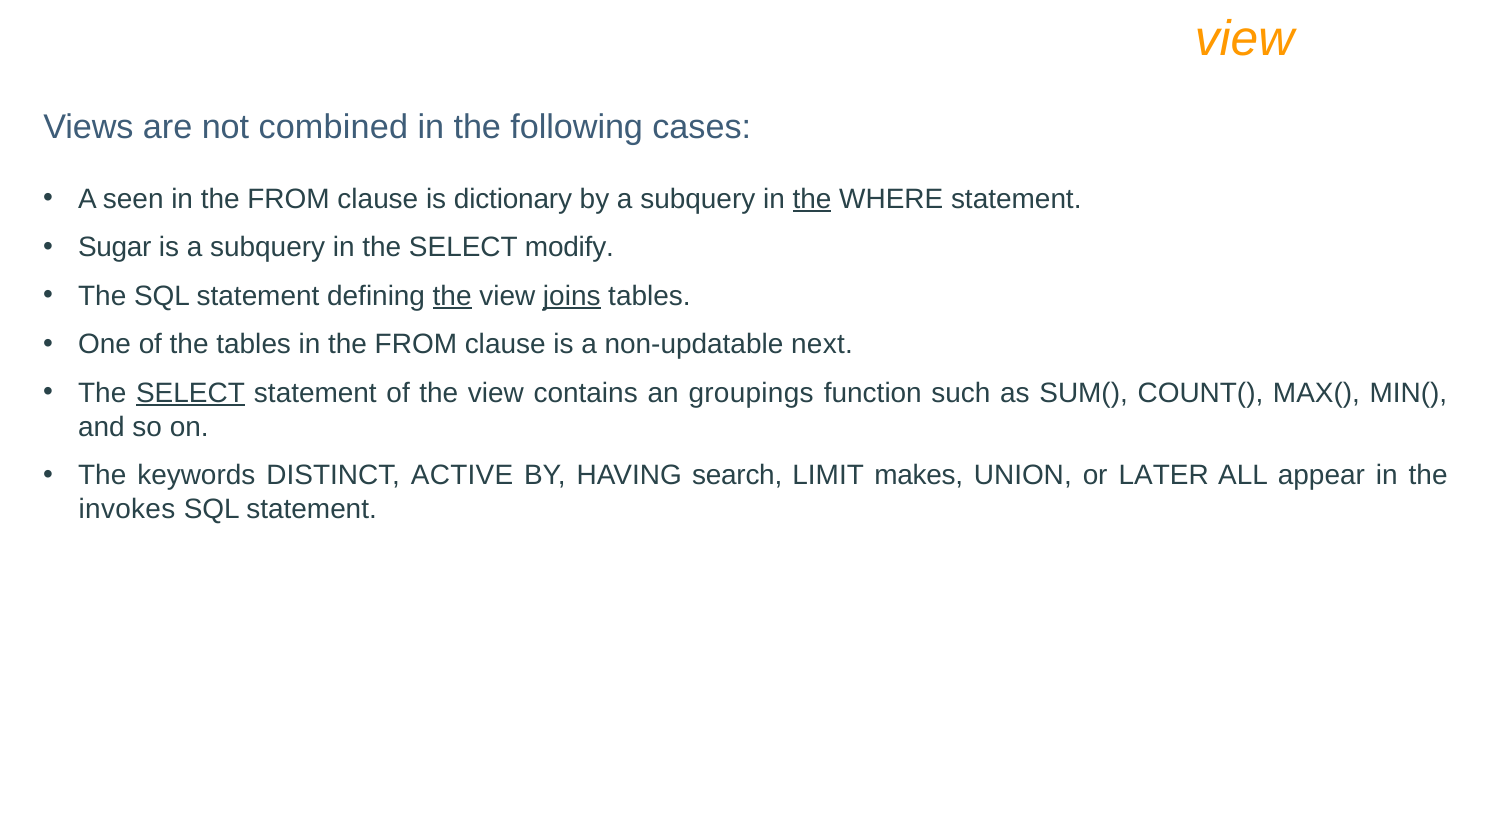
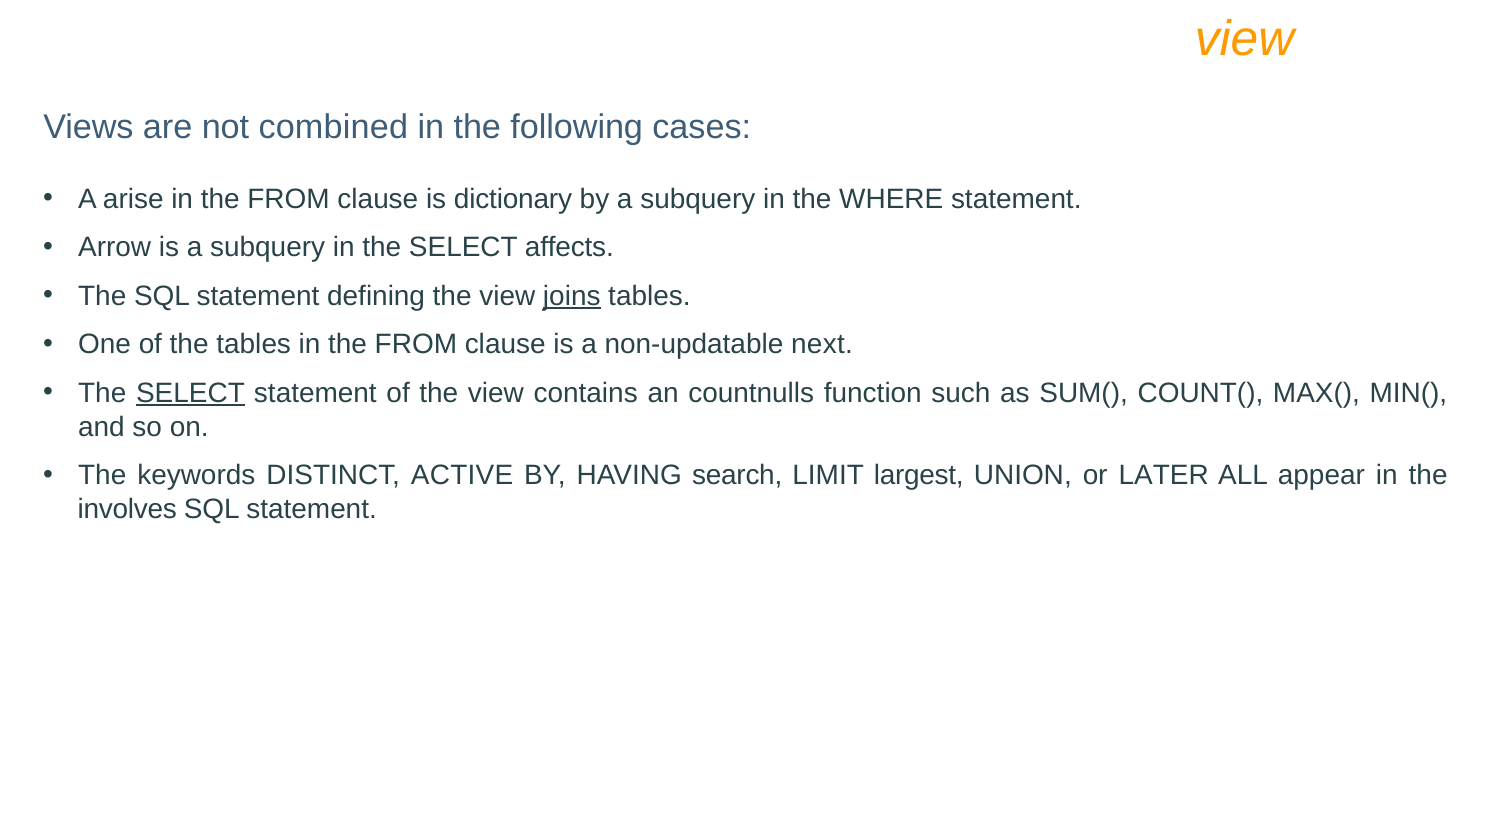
seen: seen -> arise
the at (812, 199) underline: present -> none
Sugar: Sugar -> Arrow
modify: modify -> affects
the at (452, 296) underline: present -> none
groupings: groupings -> countnulls
makes: makes -> largest
invokes: invokes -> involves
